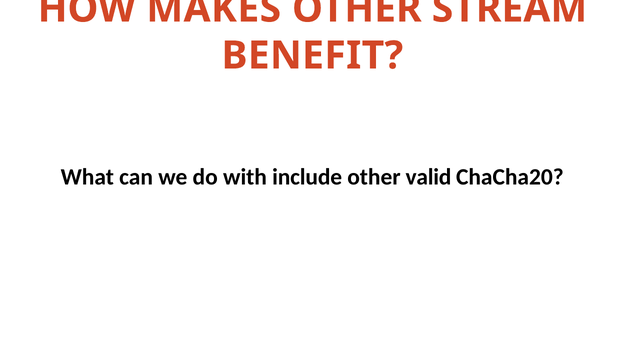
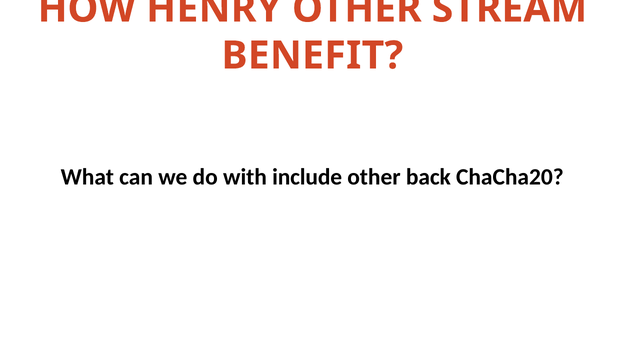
MAKES: MAKES -> HENRY
valid: valid -> back
